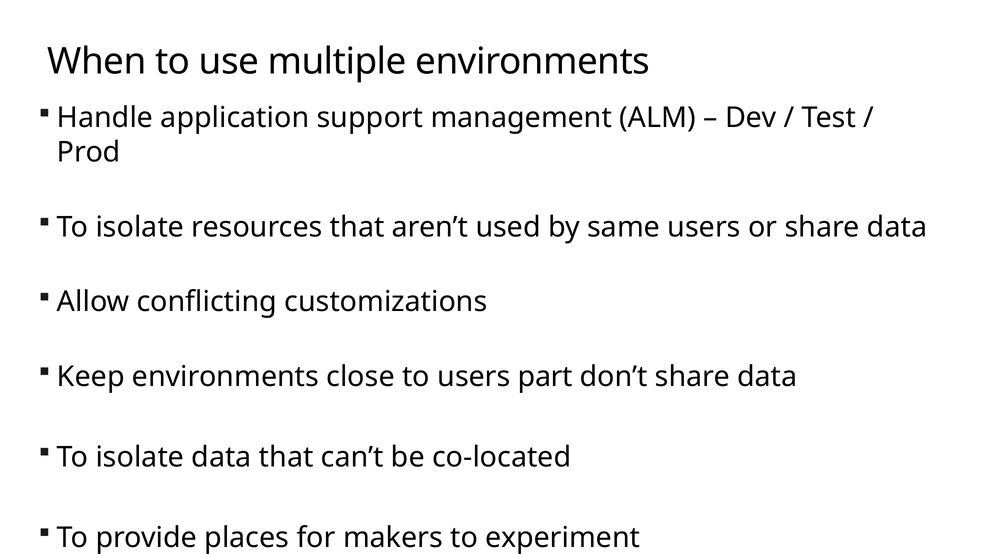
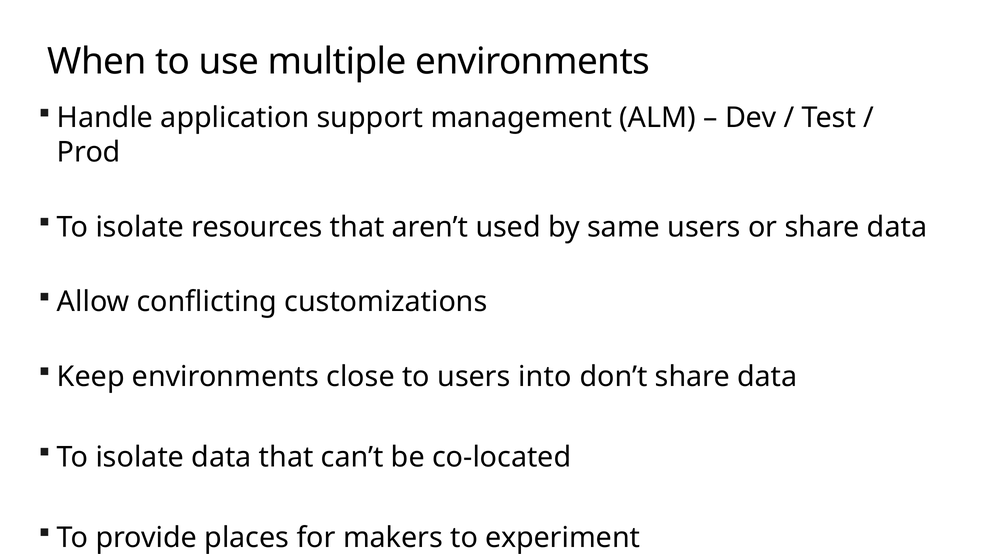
part: part -> into
